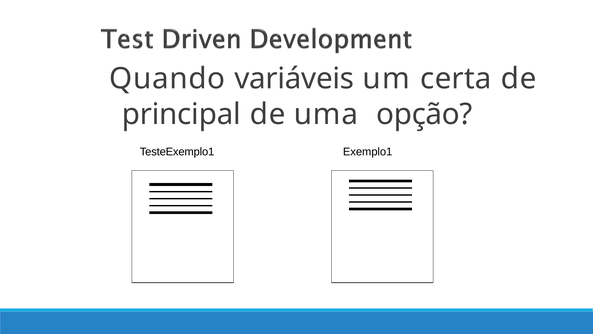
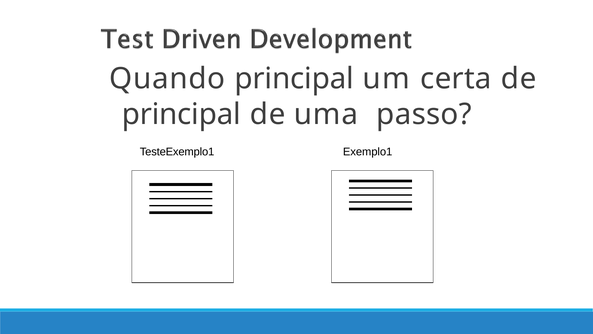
Quando variáveis: variáveis -> principal
opção: opção -> passo
